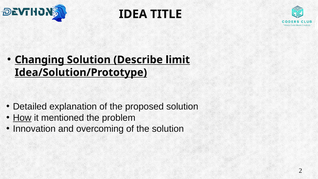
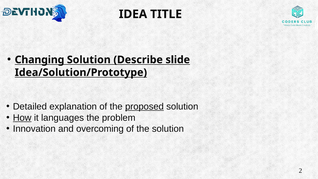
limit: limit -> slide
proposed underline: none -> present
mentioned: mentioned -> languages
